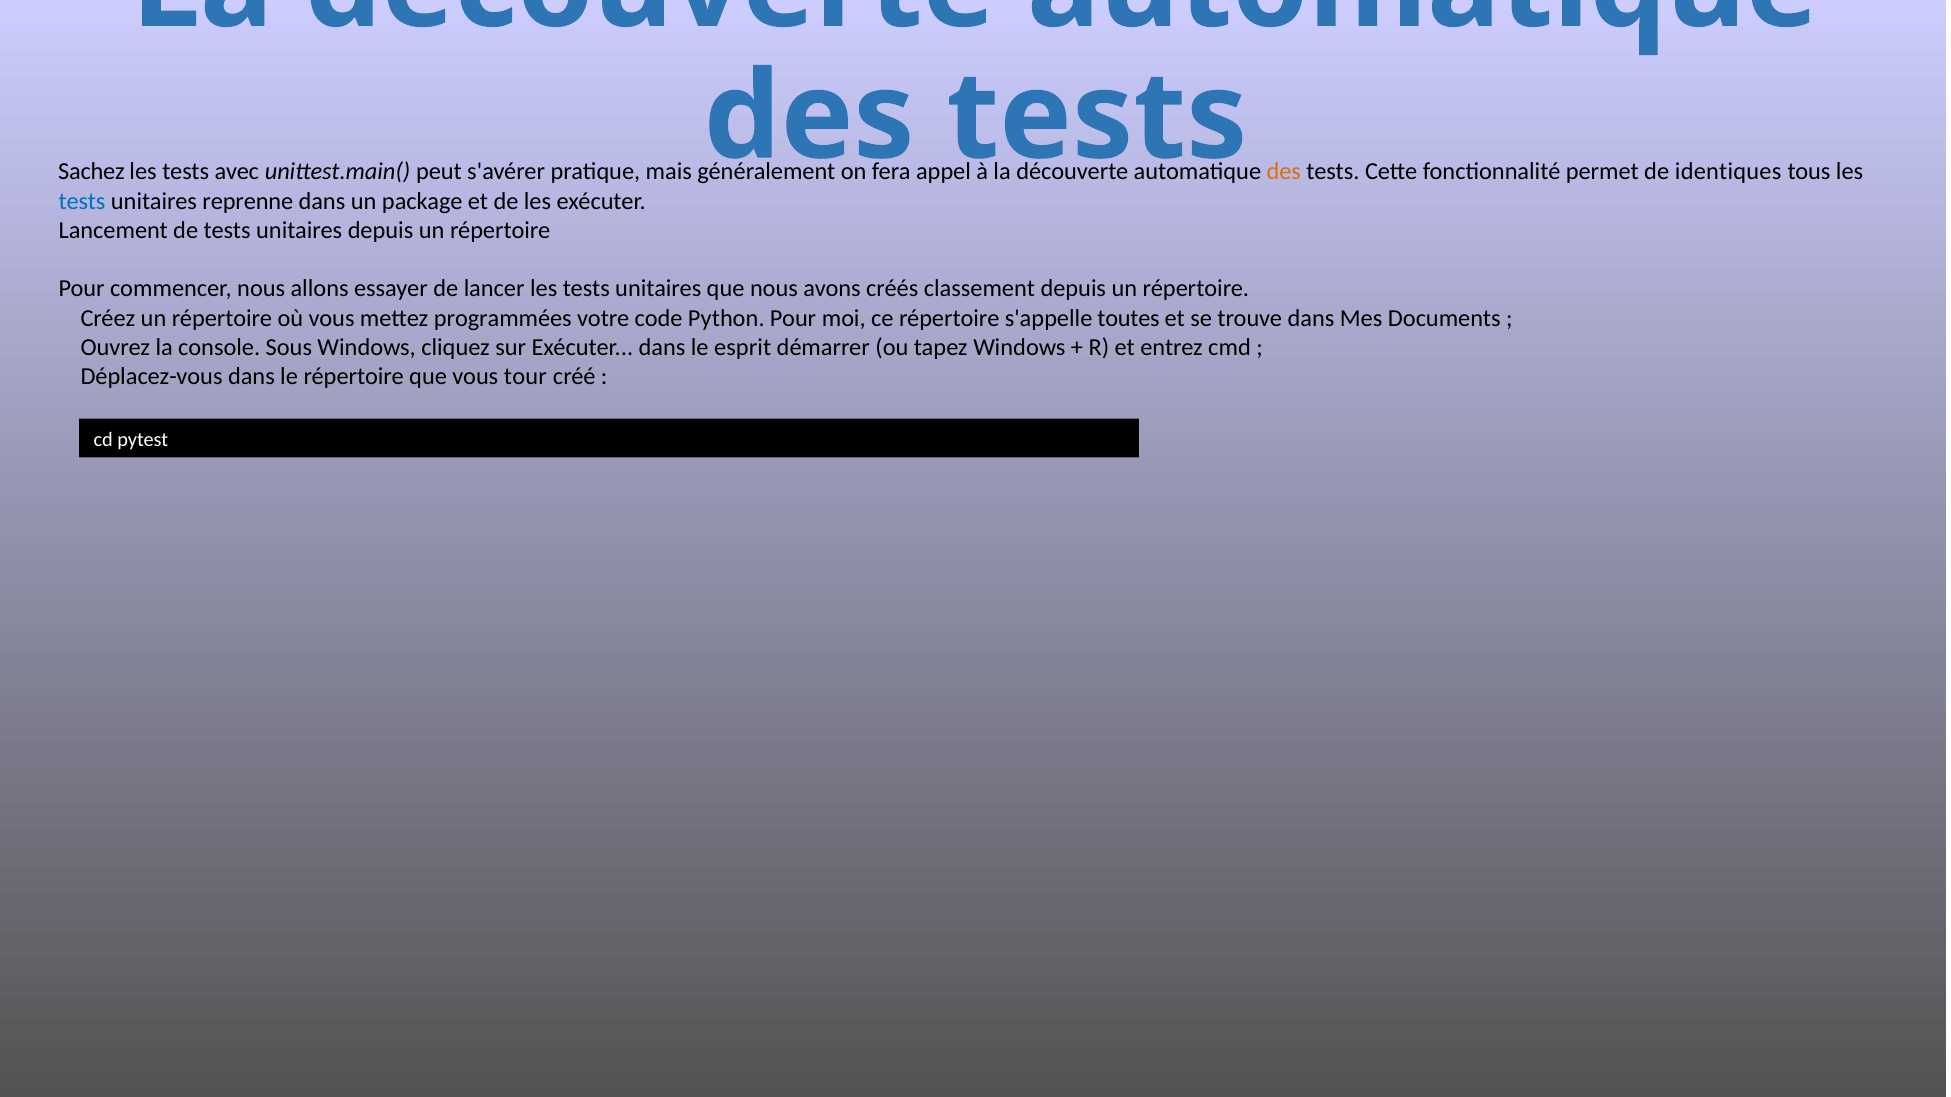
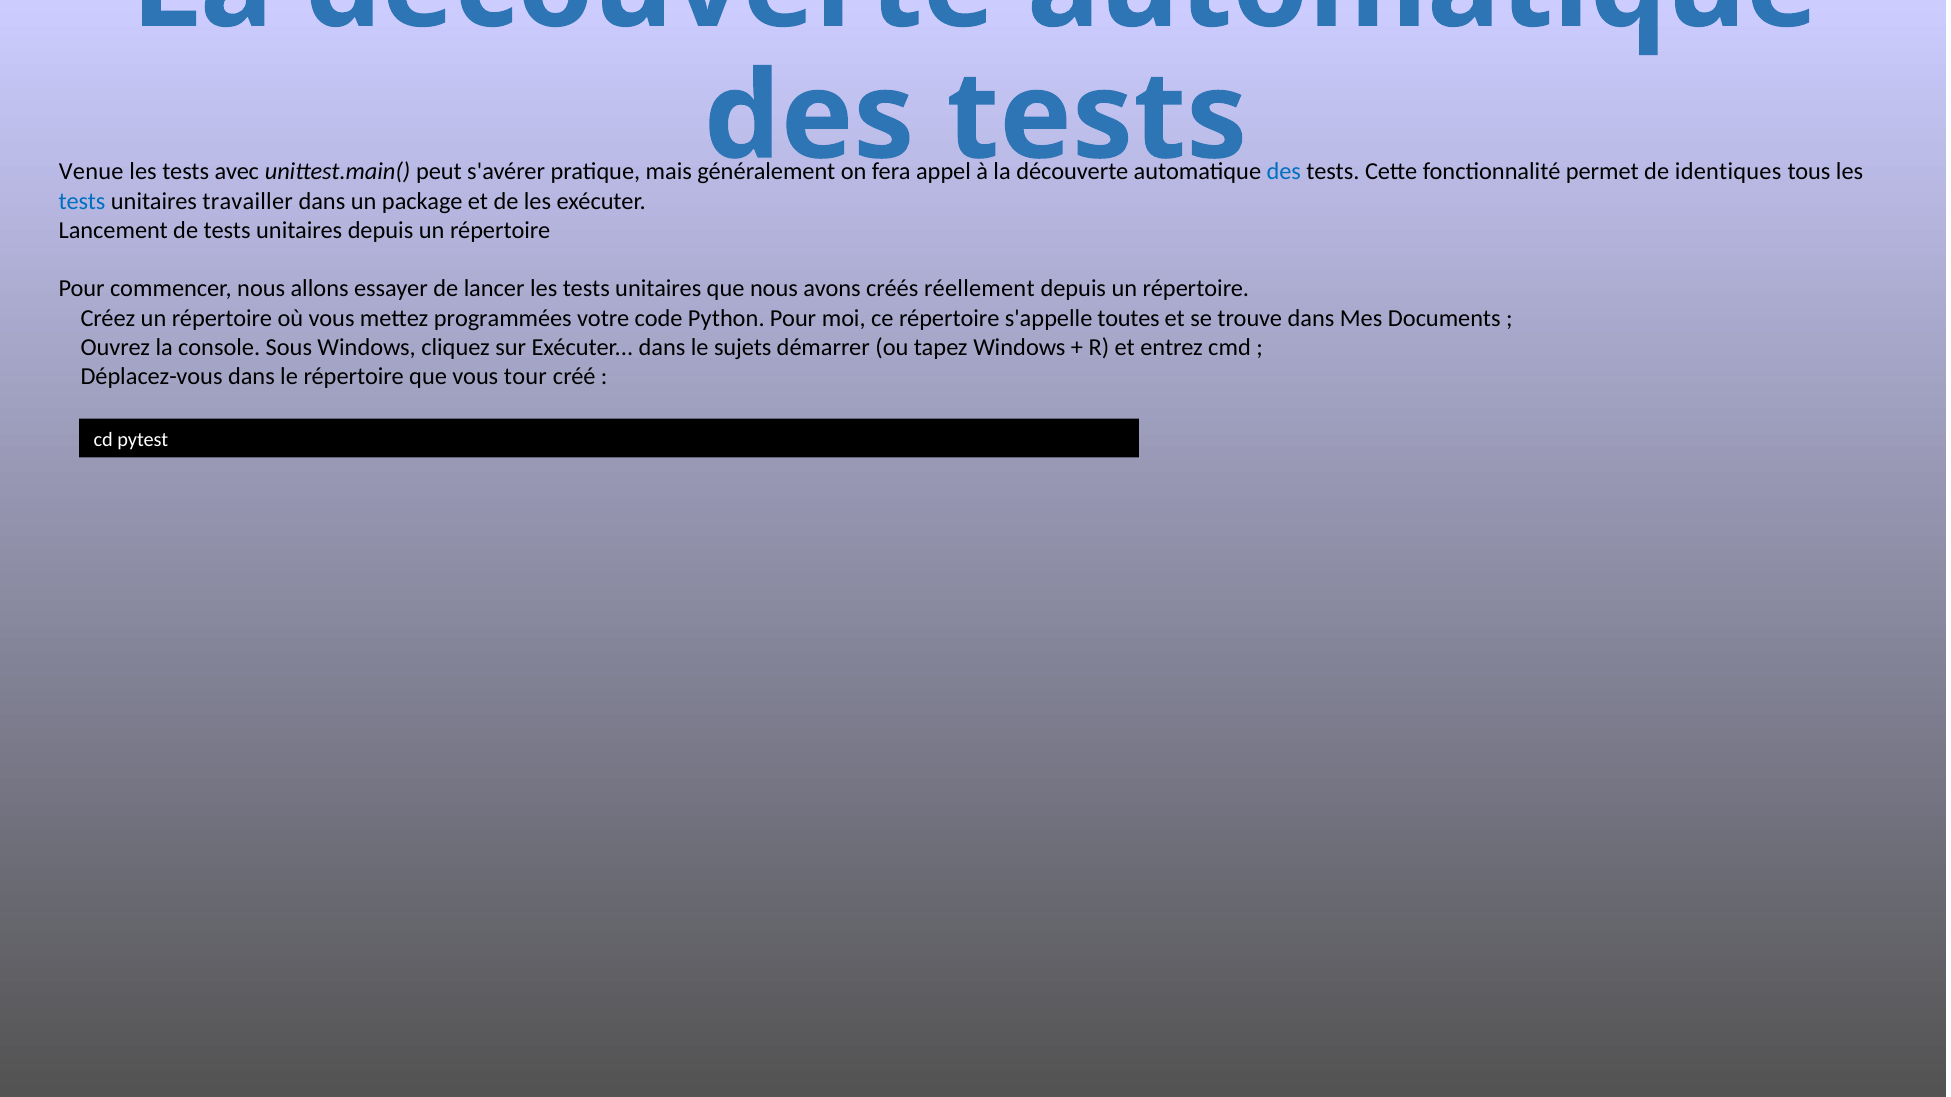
Sachez: Sachez -> Venue
des at (1284, 172) colour: orange -> blue
reprenne: reprenne -> travailler
classement: classement -> réellement
esprit: esprit -> sujets
